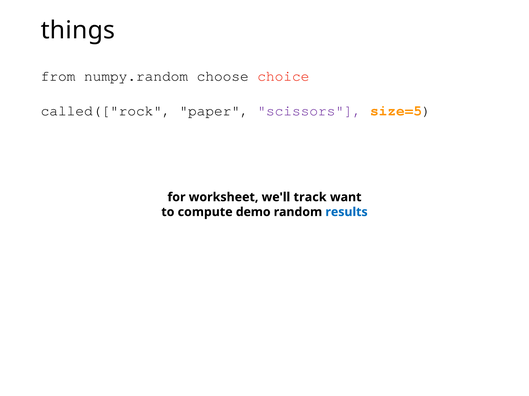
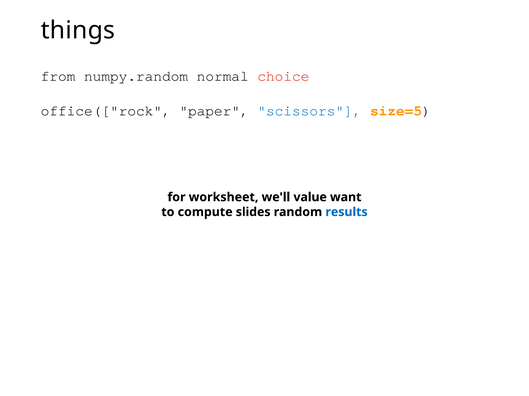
choose: choose -> normal
called(["rock: called(["rock -> office(["rock
scissors colour: purple -> blue
track: track -> value
demo: demo -> slides
